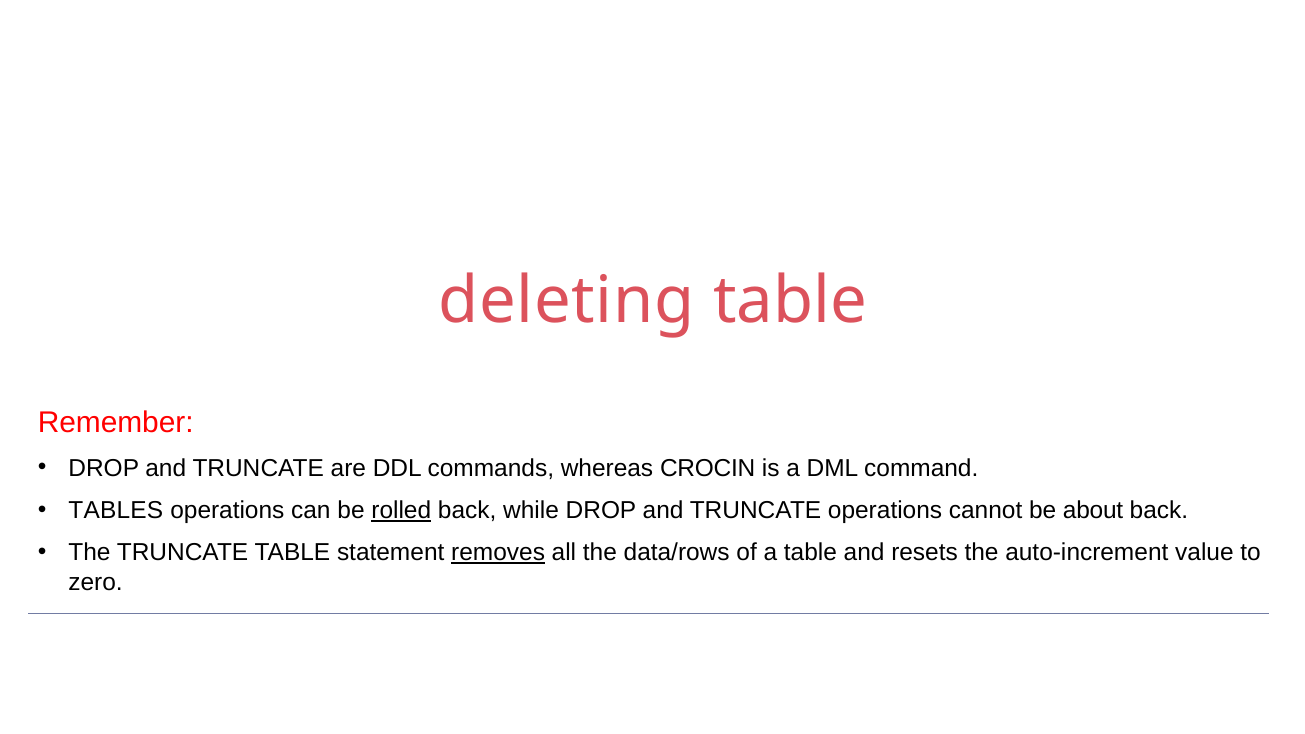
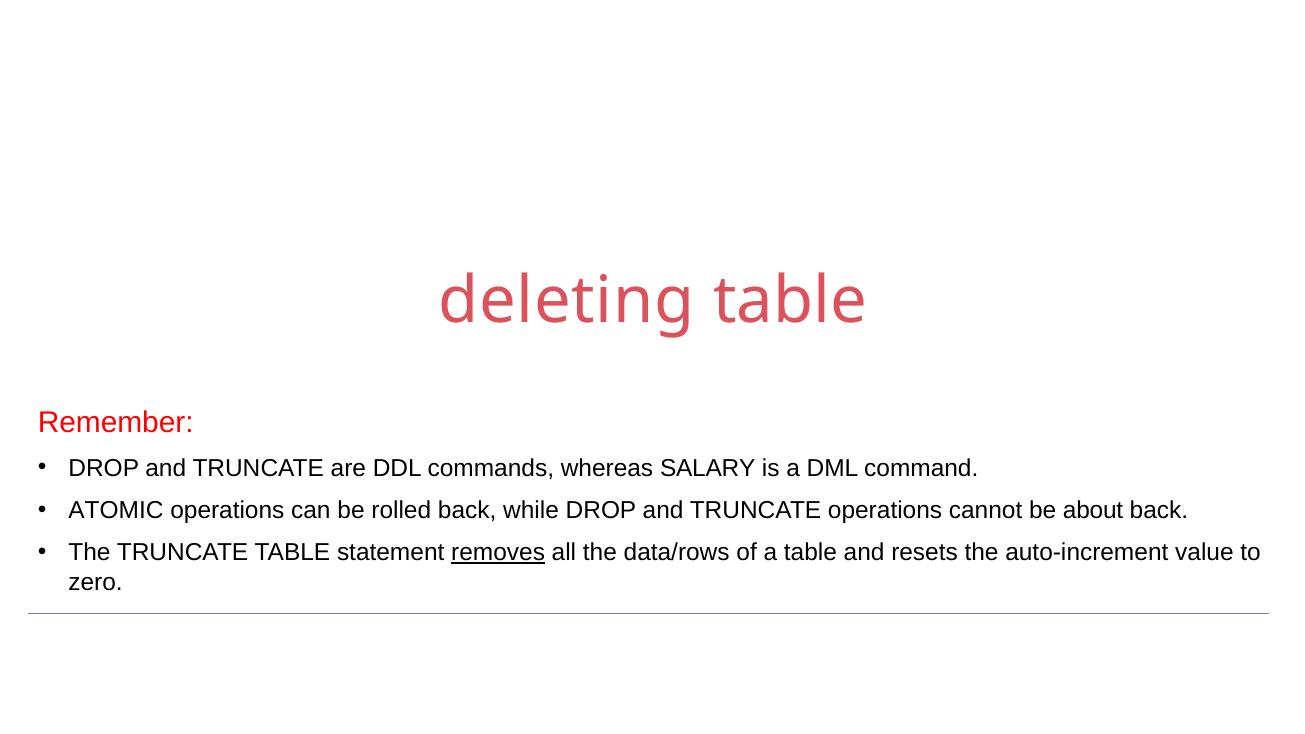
CROCIN: CROCIN -> SALARY
TABLES: TABLES -> ATOMIC
rolled underline: present -> none
